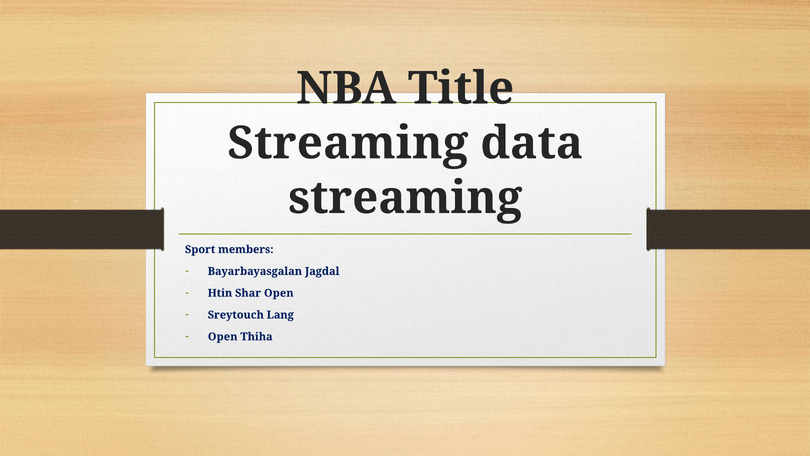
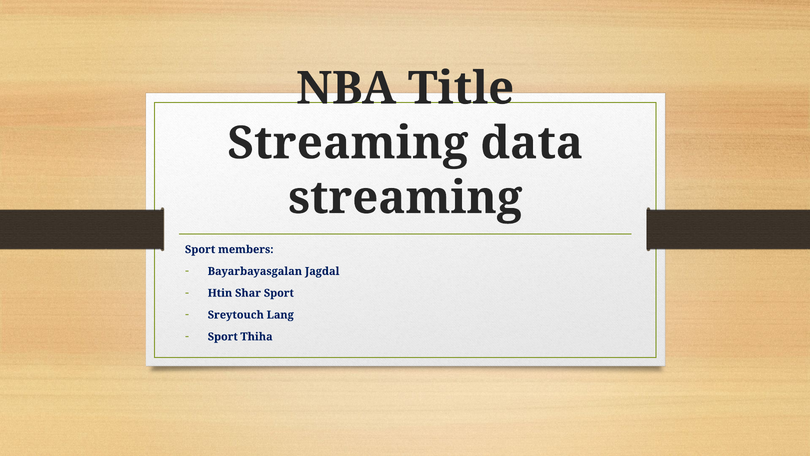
Shar Open: Open -> Sport
Open at (223, 336): Open -> Sport
